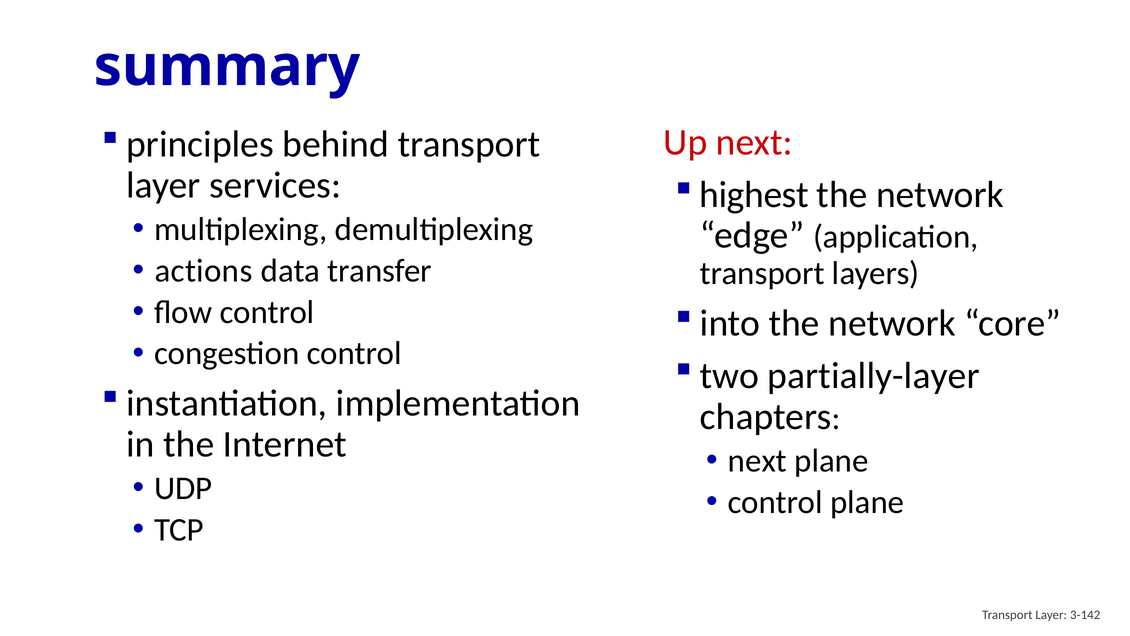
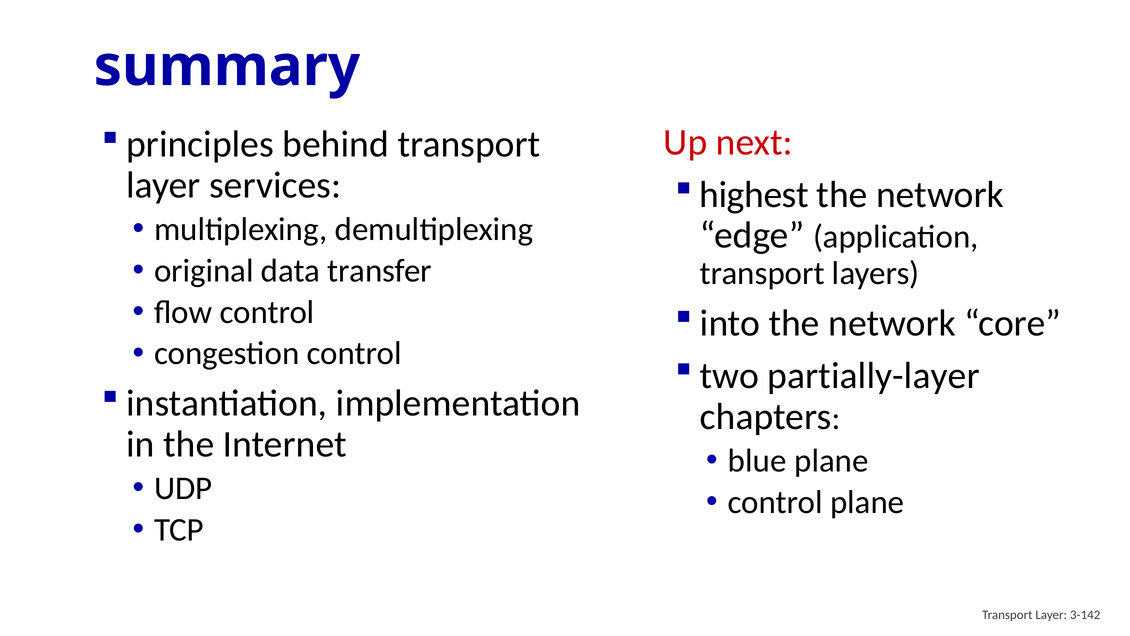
actions: actions -> original
next at (757, 460): next -> blue
